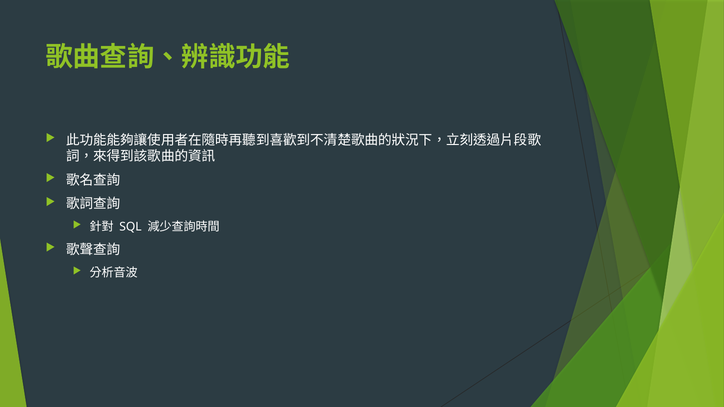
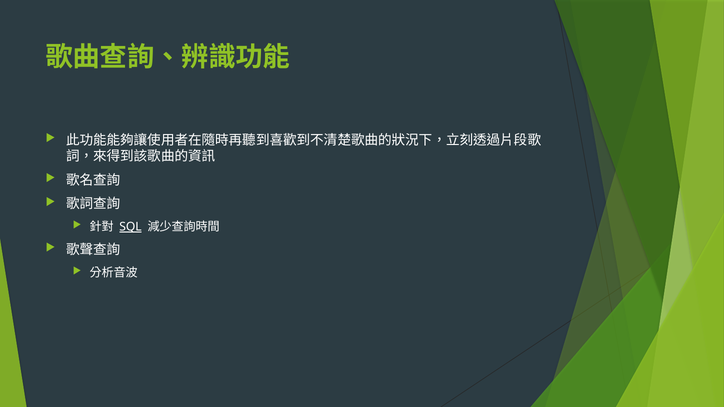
SQL underline: none -> present
